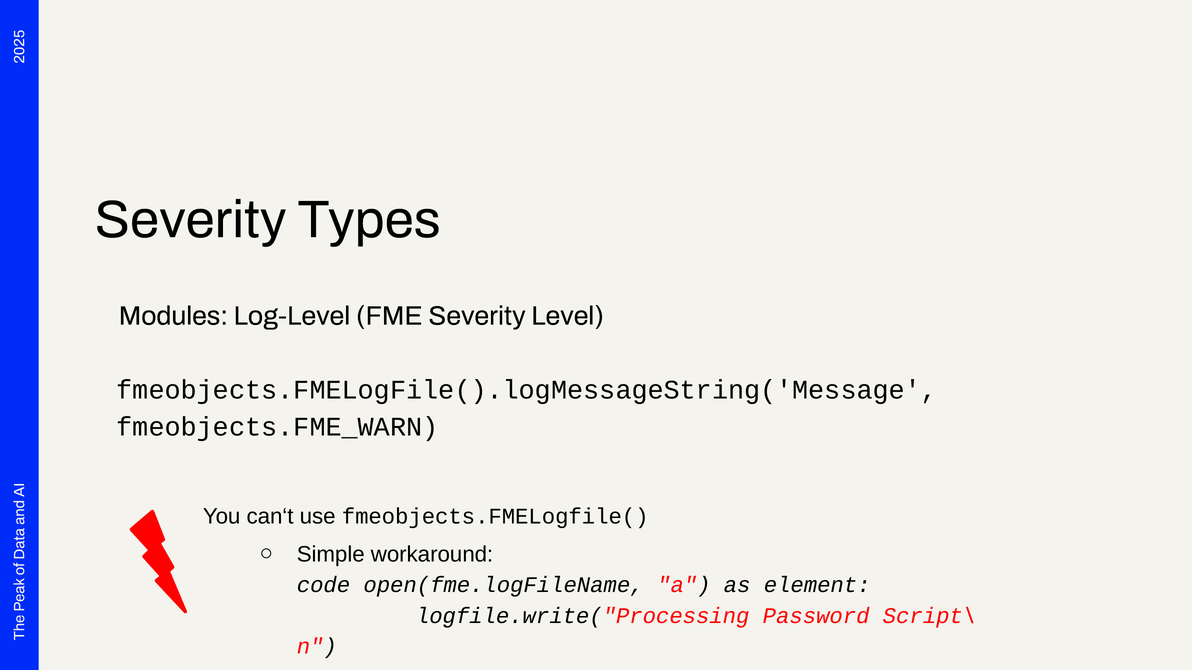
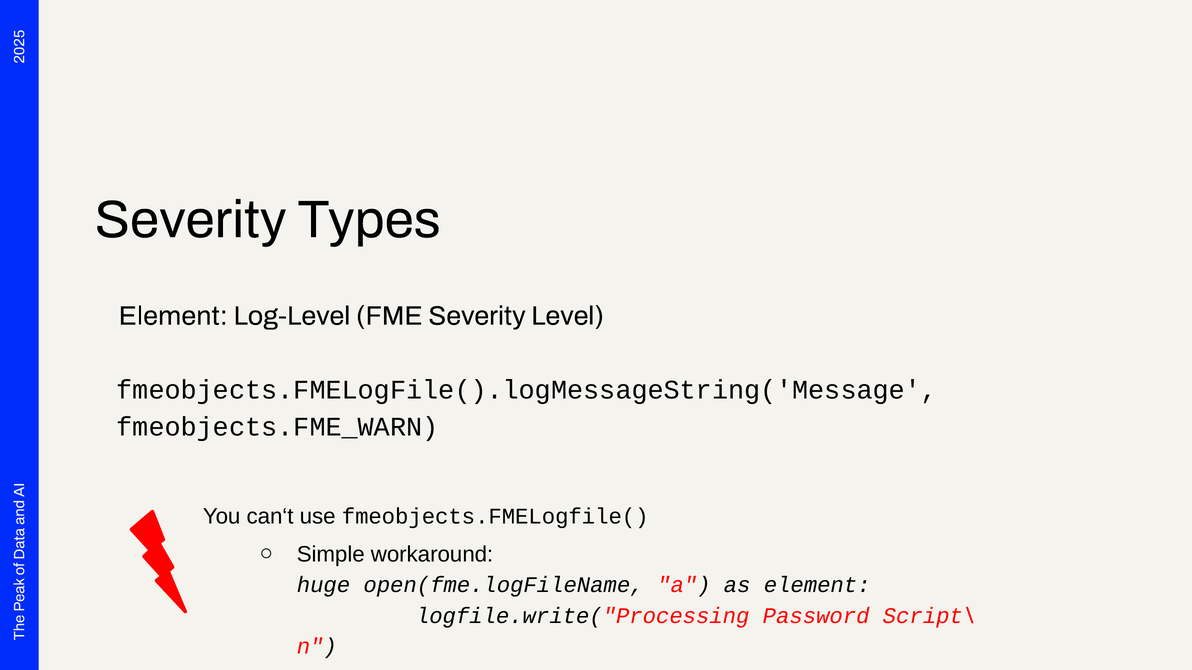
Modules at (173, 316): Modules -> Element
code: code -> huge
